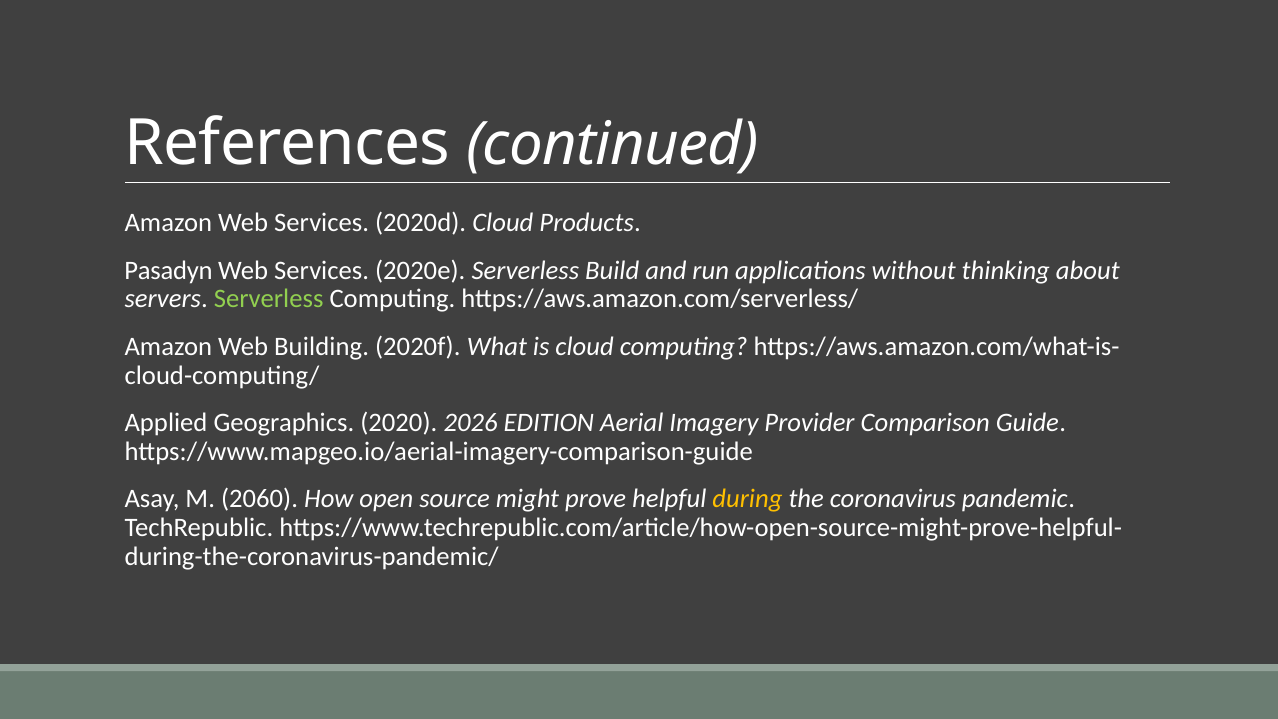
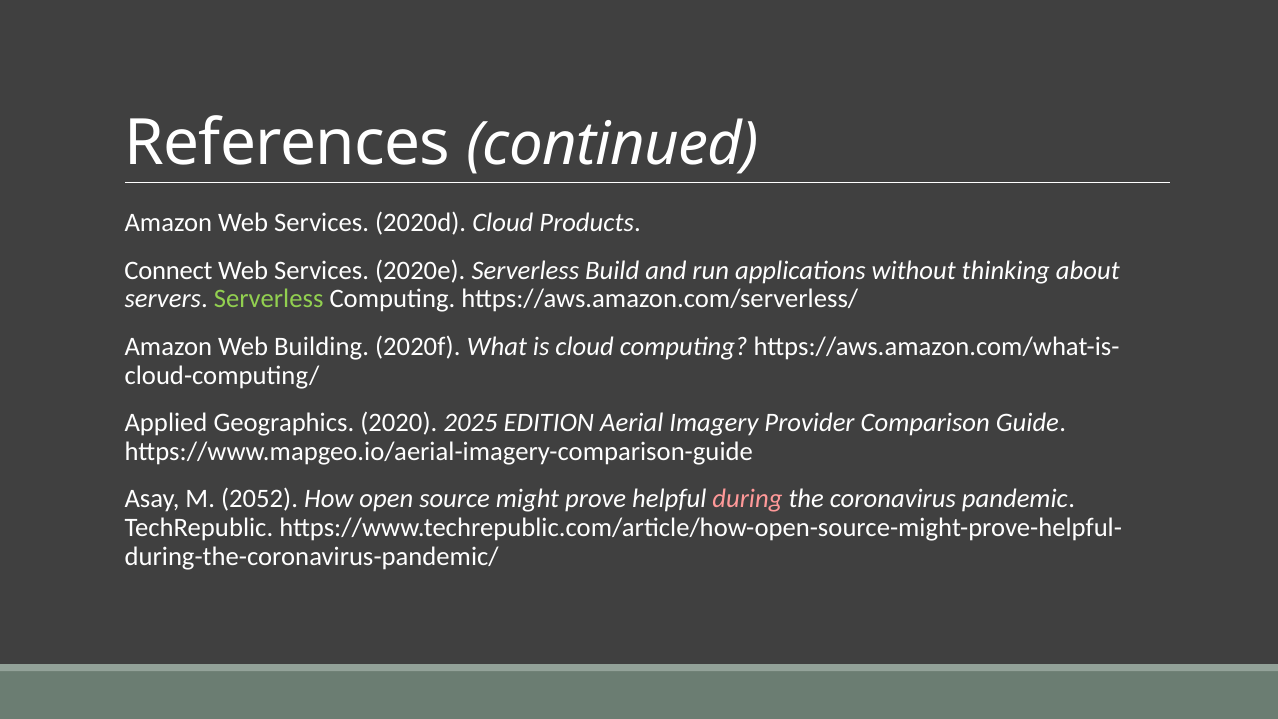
Pasadyn: Pasadyn -> Connect
2026: 2026 -> 2025
2060: 2060 -> 2052
during colour: yellow -> pink
